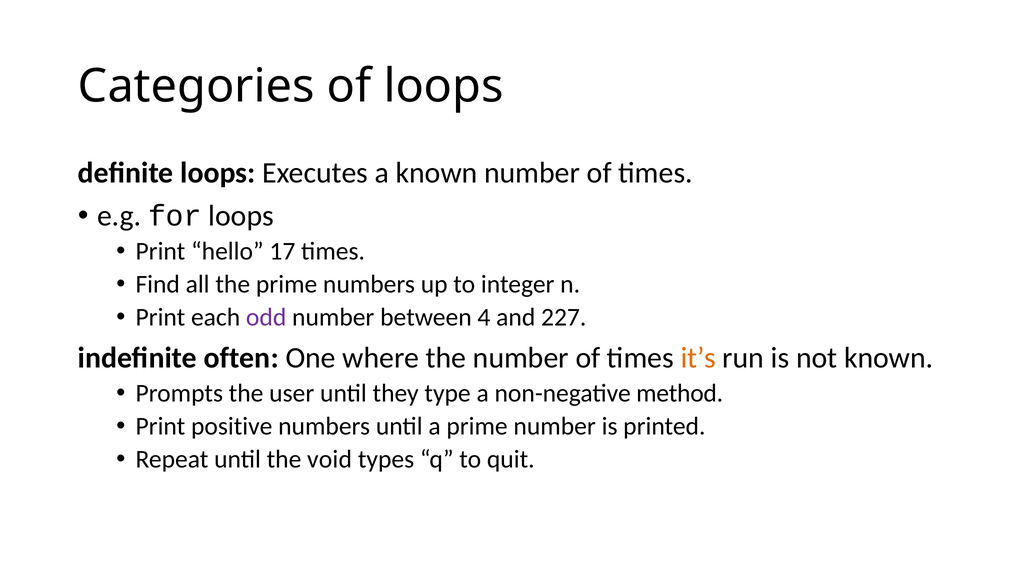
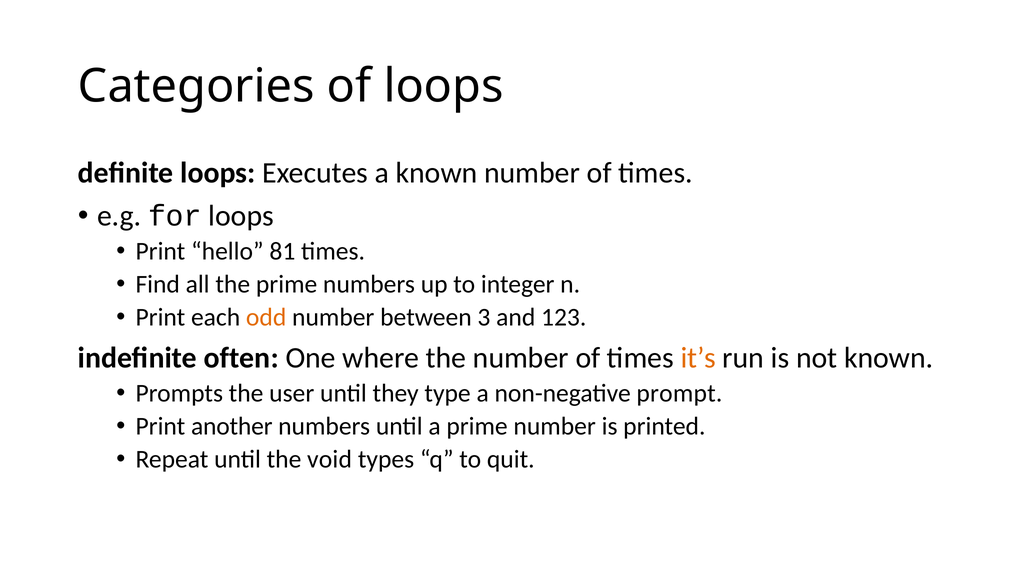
17: 17 -> 81
odd colour: purple -> orange
4: 4 -> 3
227: 227 -> 123
method: method -> prompt
positive: positive -> another
